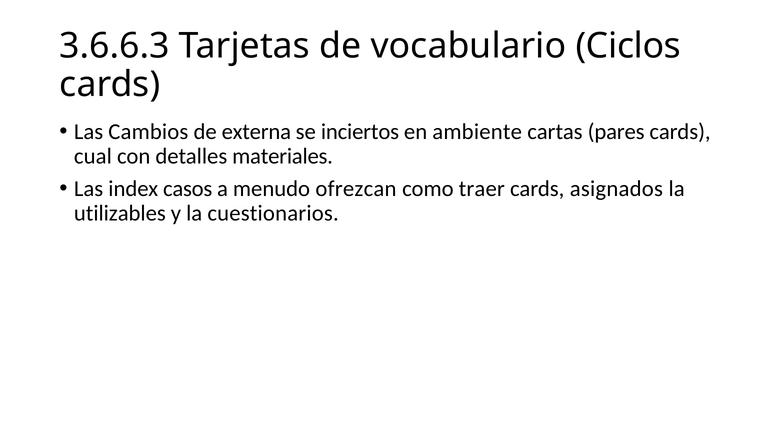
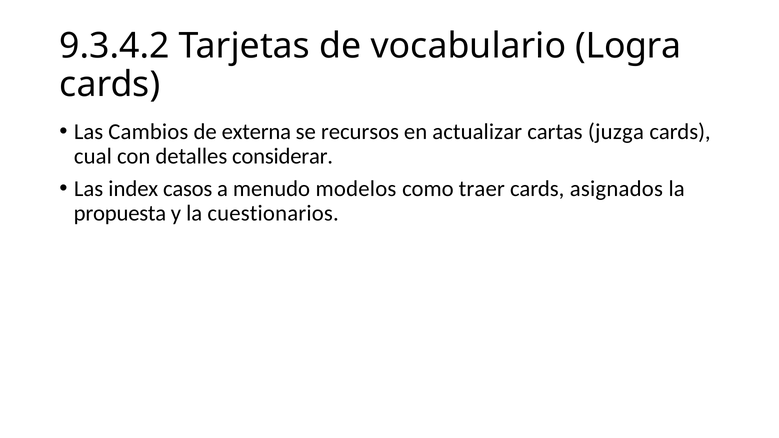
3.6.6.3: 3.6.6.3 -> 9.3.4.2
Ciclos: Ciclos -> Logra
inciertos: inciertos -> recursos
ambiente: ambiente -> actualizar
pares: pares -> juzga
materiales: materiales -> considerar
ofrezcan: ofrezcan -> modelos
utilizables: utilizables -> propuesta
